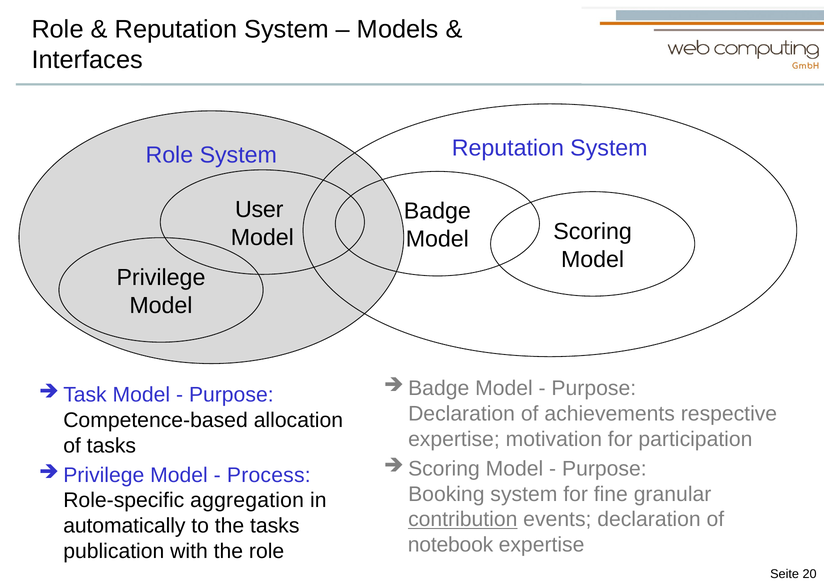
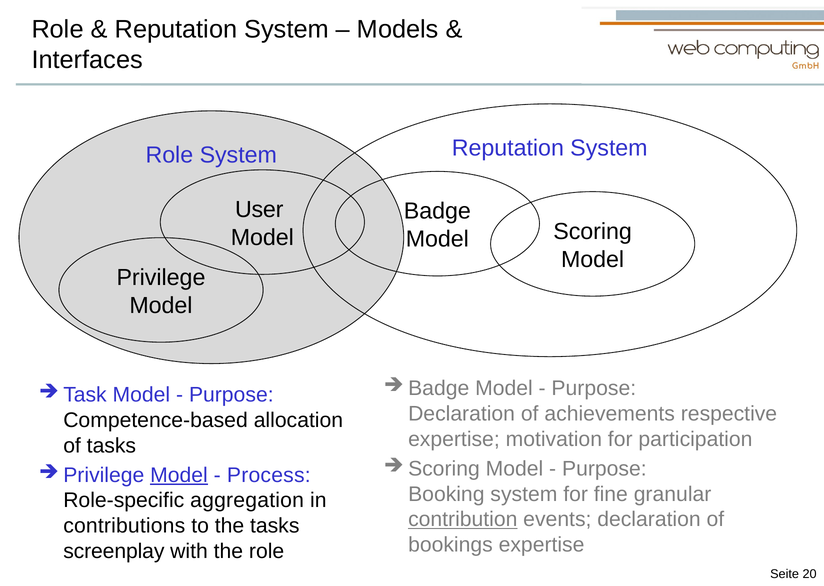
Model at (179, 475) underline: none -> present
automatically: automatically -> contributions
notebook: notebook -> bookings
publication: publication -> screenplay
